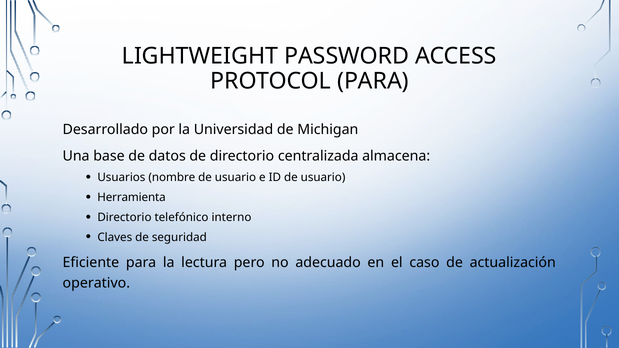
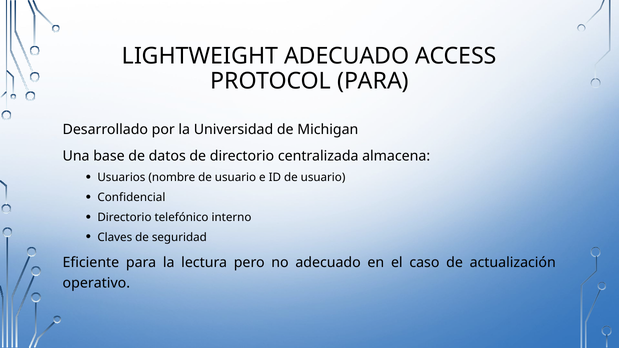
LIGHTWEIGHT PASSWORD: PASSWORD -> ADECUADO
Herramienta: Herramienta -> Confidencial
